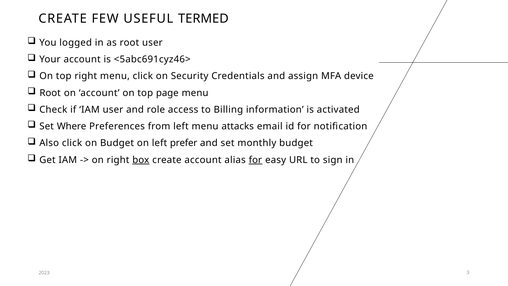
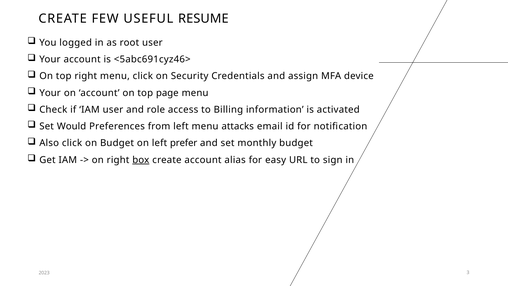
TERMED: TERMED -> RESUME
Root at (50, 93): Root -> Your
Where: Where -> Would
for at (255, 160) underline: present -> none
